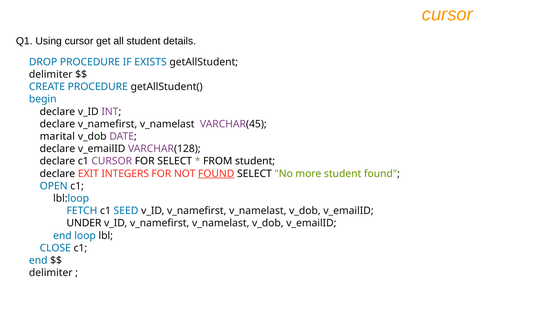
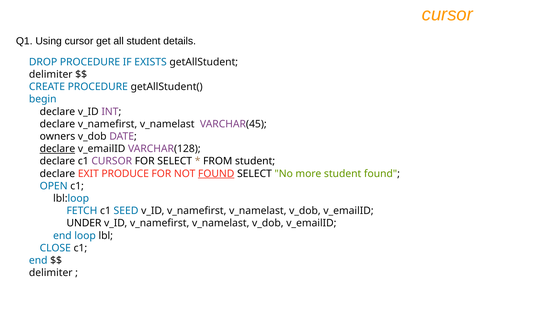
marital: marital -> owners
declare at (57, 149) underline: none -> present
INTEGERS: INTEGERS -> PRODUCE
